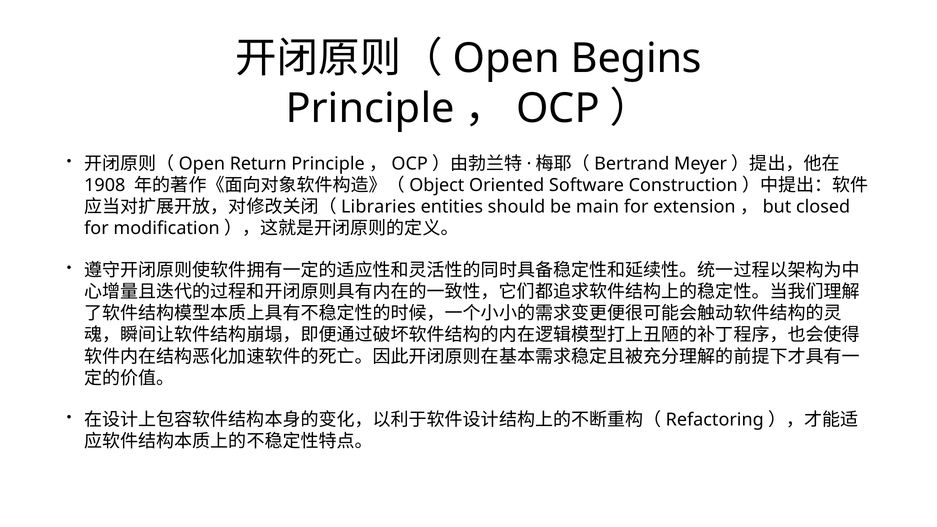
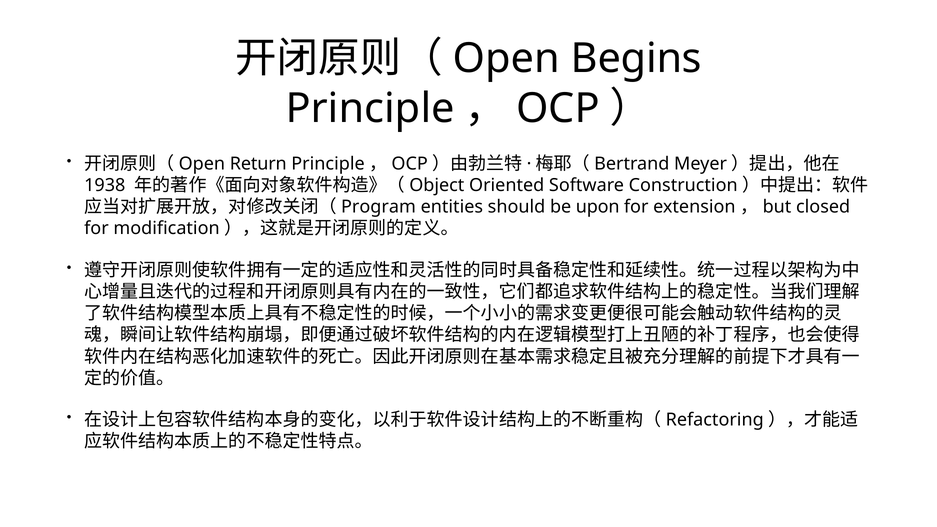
1908: 1908 -> 1938
Libraries: Libraries -> Program
main: main -> upon
